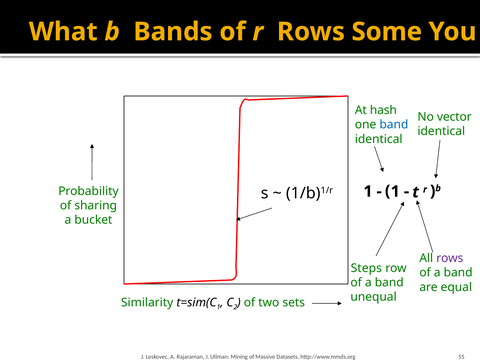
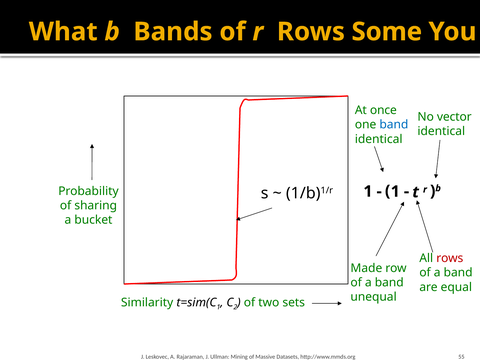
hash: hash -> once
rows at (450, 258) colour: purple -> red
Steps: Steps -> Made
